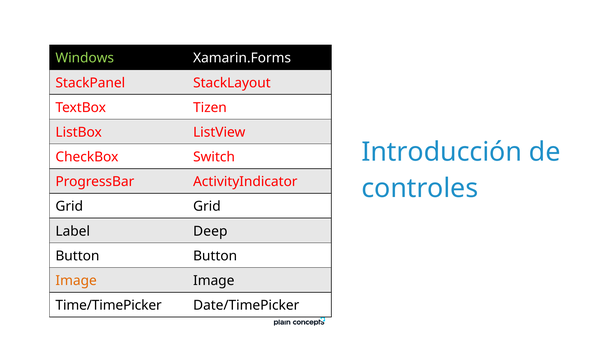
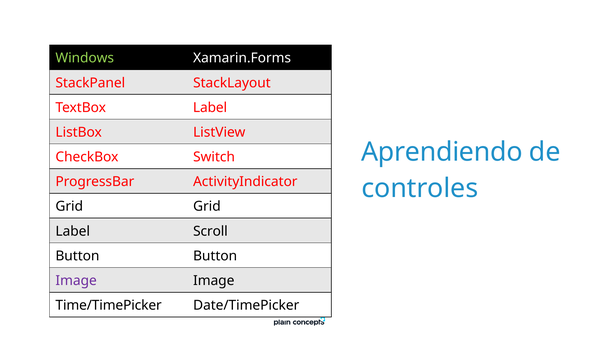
TextBox Tizen: Tizen -> Label
Introducción: Introducción -> Aprendiendo
Deep: Deep -> Scroll
Image at (76, 281) colour: orange -> purple
